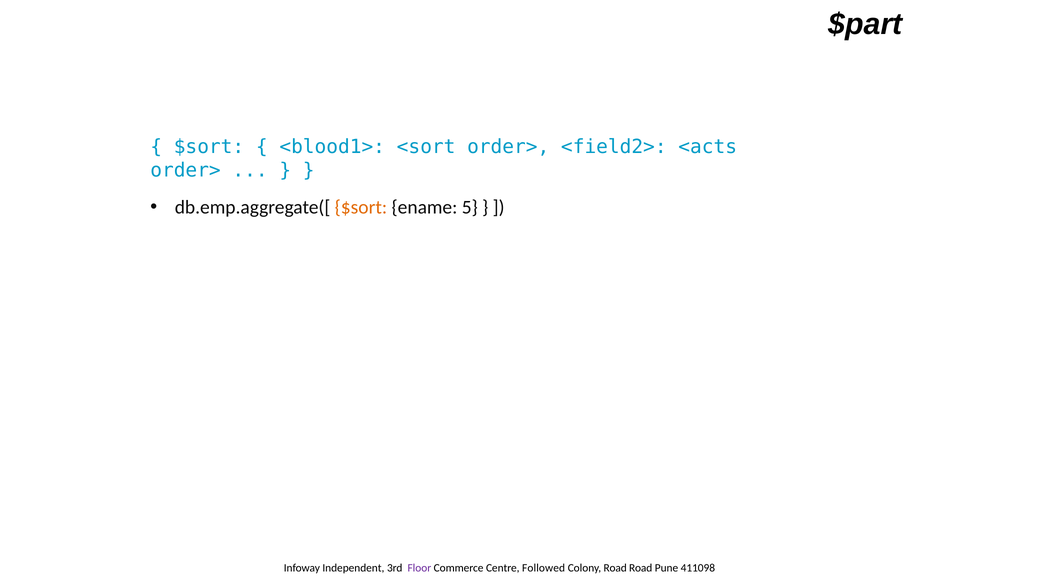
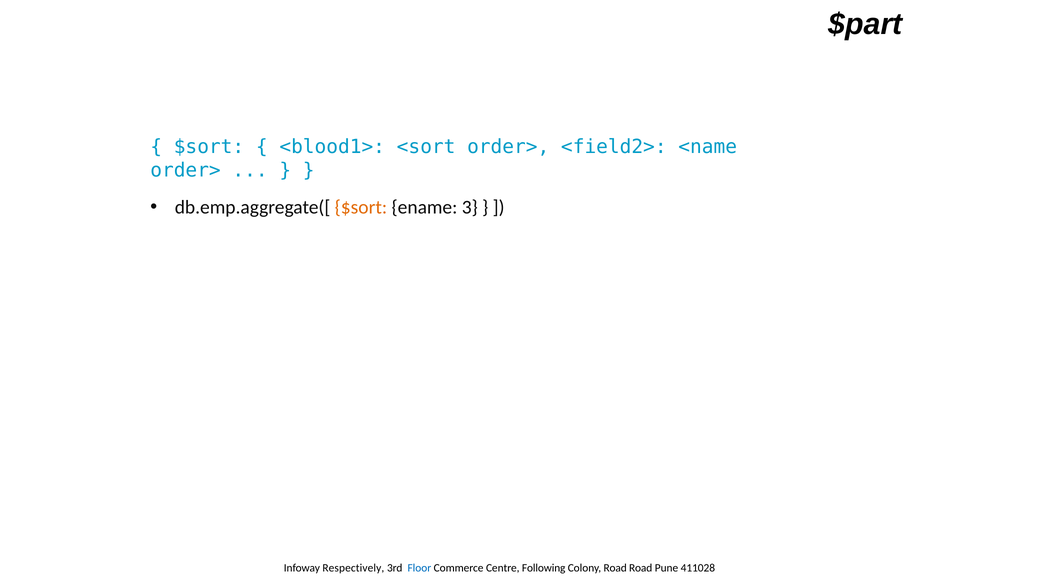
<acts: <acts -> <name
5: 5 -> 3
Independent: Independent -> Respectively
Floor colour: purple -> blue
Followed: Followed -> Following
411098: 411098 -> 411028
